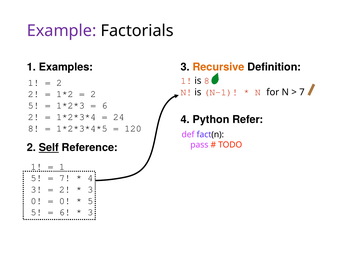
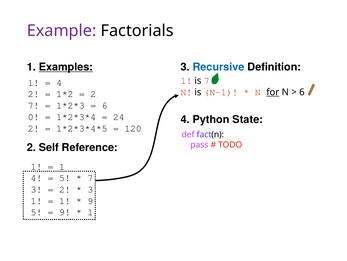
Examples underline: none -> present
Recursive colour: orange -> blue
is 8: 8 -> 7
2 at (59, 82): 2 -> 4
for underline: none -> present
7 at (302, 92): 7 -> 6
5 at (34, 105): 5 -> 7
2 at (34, 117): 2 -> 0
Refer: Refer -> State
8 at (34, 128): 8 -> 2
Self underline: present -> none
5 at (36, 178): 5 -> 4
7 at (65, 178): 7 -> 5
4 at (90, 178): 4 -> 7
0 at (36, 200): 0 -> 1
0 at (65, 200): 0 -> 1
5 at (90, 200): 5 -> 9
6 at (65, 212): 6 -> 9
3 at (90, 212): 3 -> 1
